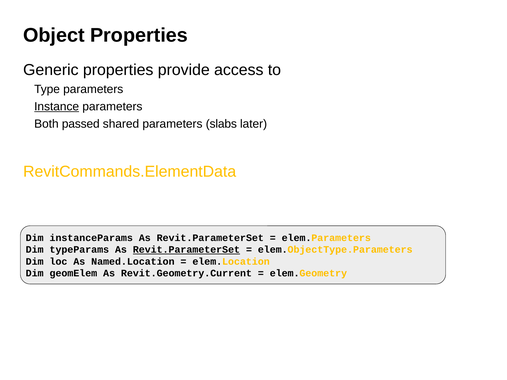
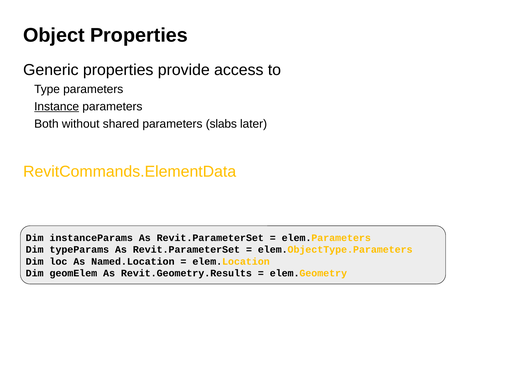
passed: passed -> without
Revit.ParameterSet at (186, 250) underline: present -> none
Revit.Geometry.Current: Revit.Geometry.Current -> Revit.Geometry.Results
